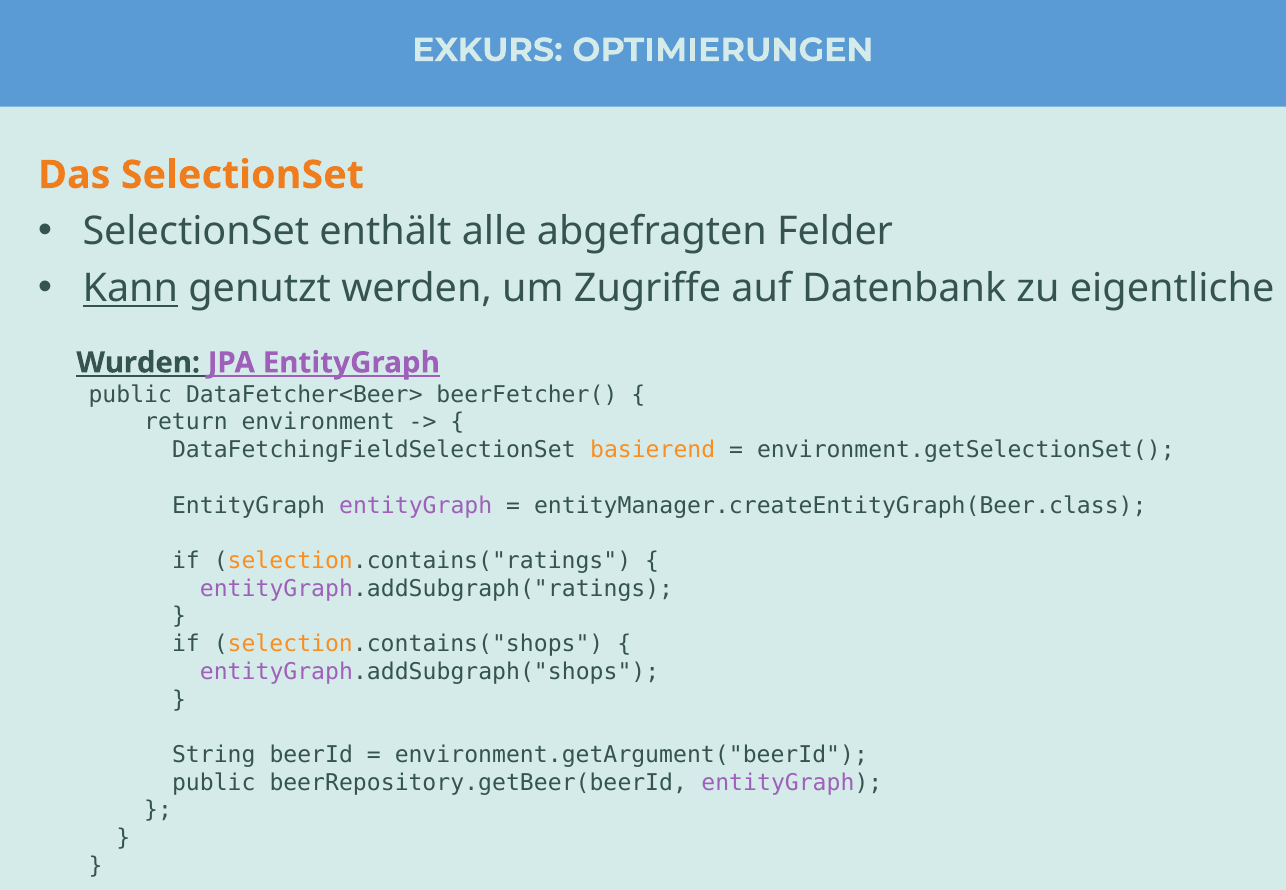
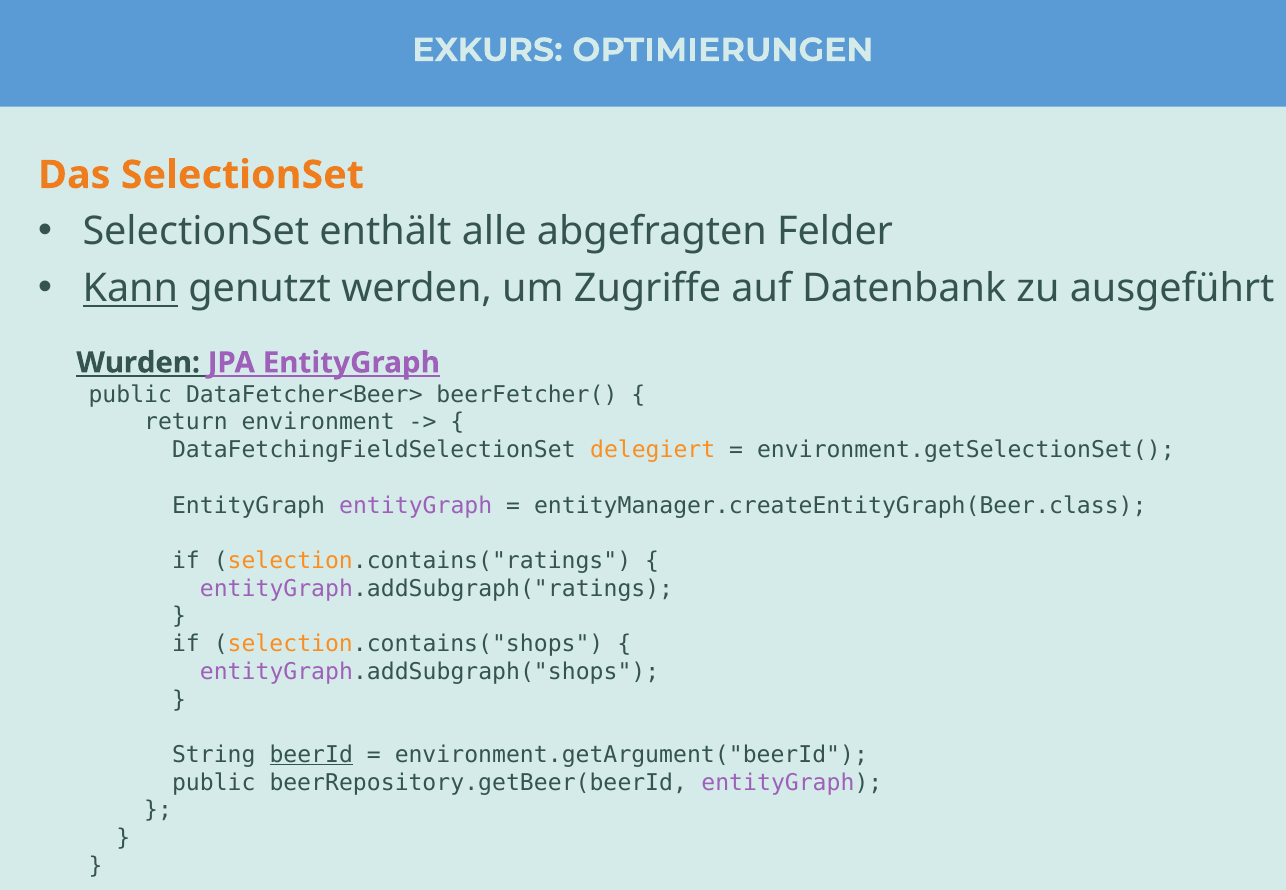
eigentliche: eigentliche -> ausgeführt
basierend: basierend -> delegiert
beerId underline: none -> present
